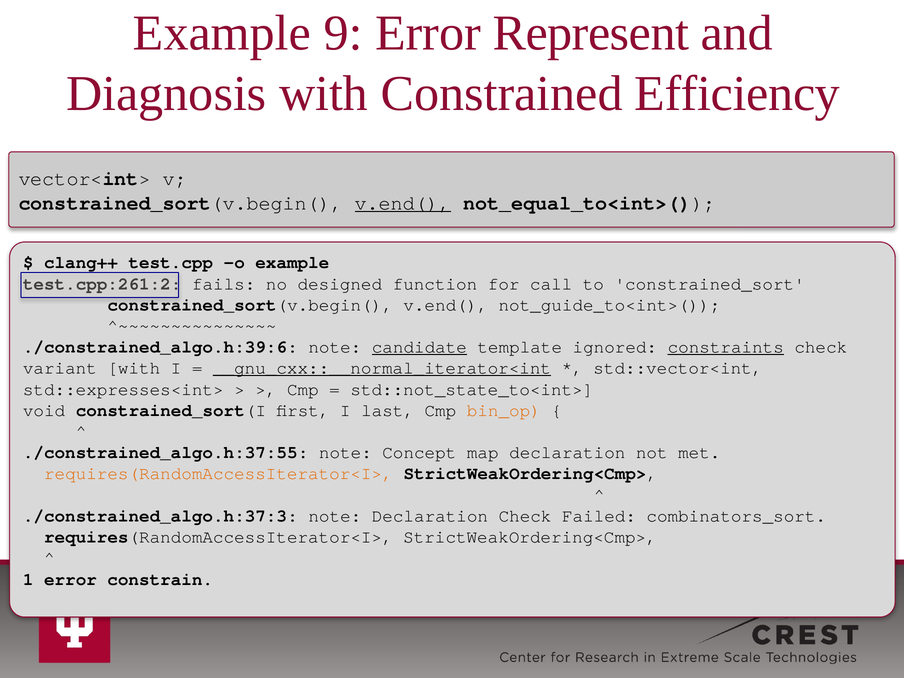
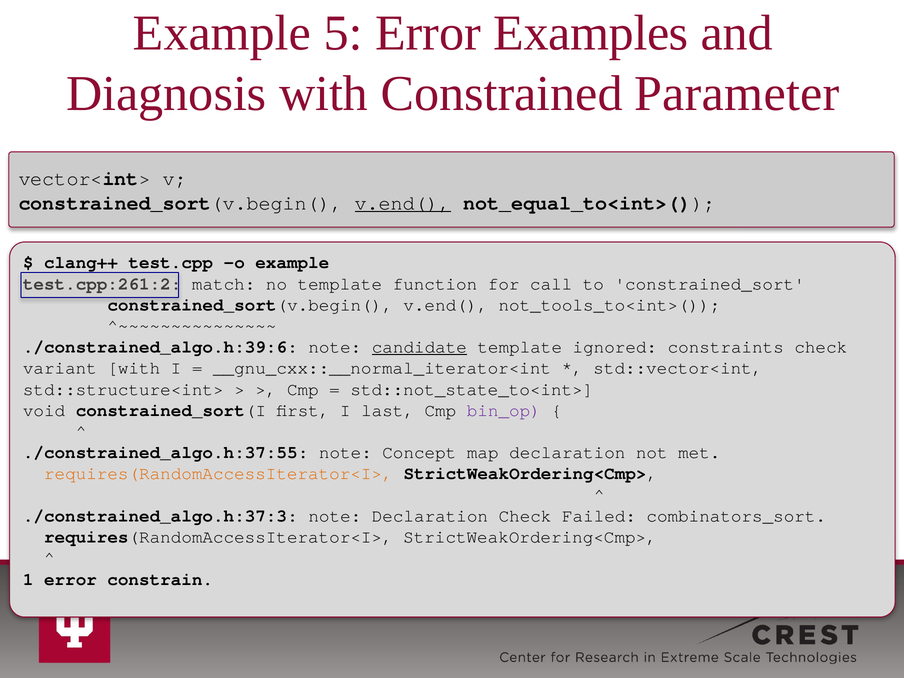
9: 9 -> 5
Represent: Represent -> Examples
Efficiency: Efficiency -> Parameter
fails: fails -> match
no designed: designed -> template
not_guide_to<int>(: not_guide_to<int>( -> not_tools_to<int>(
constraints underline: present -> none
__gnu_cxx::__normal_iterator<int underline: present -> none
std::expresses<int>: std::expresses<int> -> std::structure<int>
bin_op colour: orange -> purple
